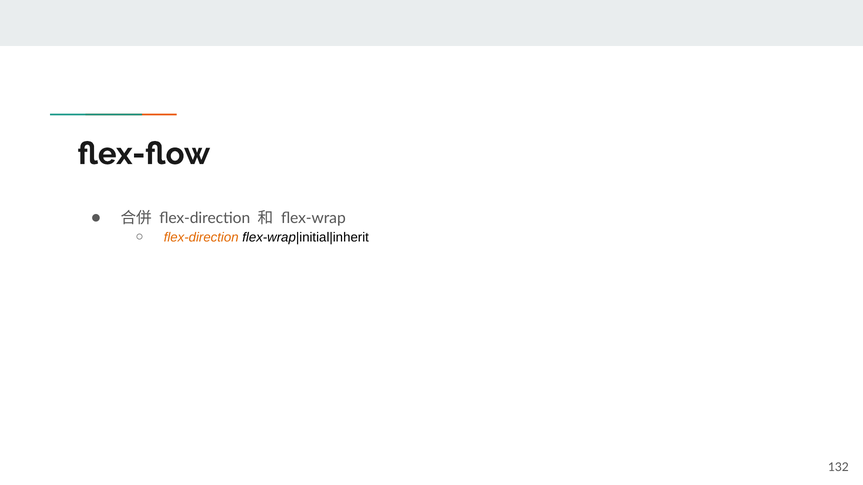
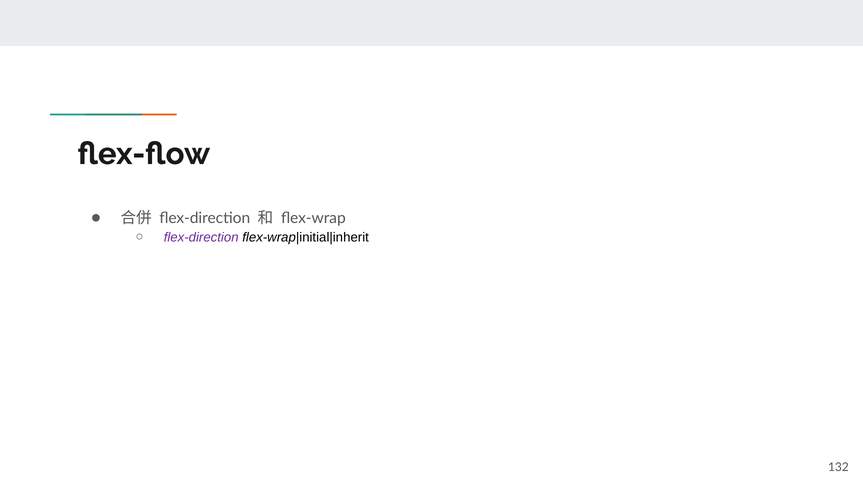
flex-direction at (201, 238) colour: orange -> purple
